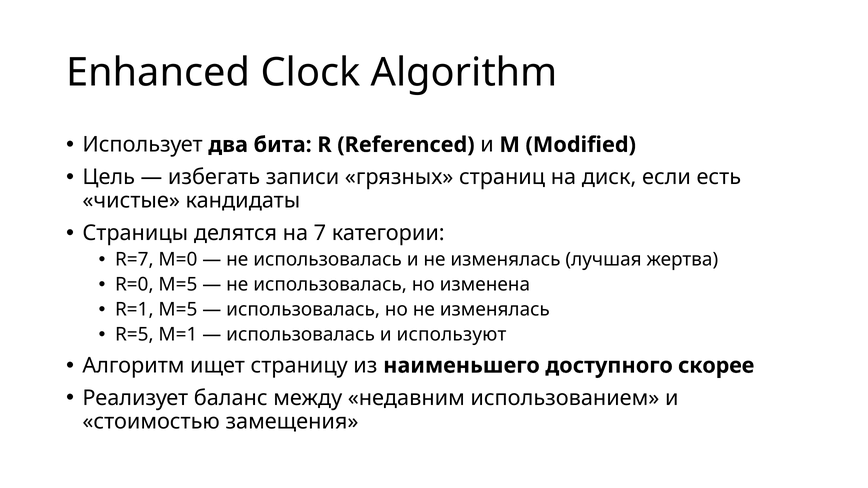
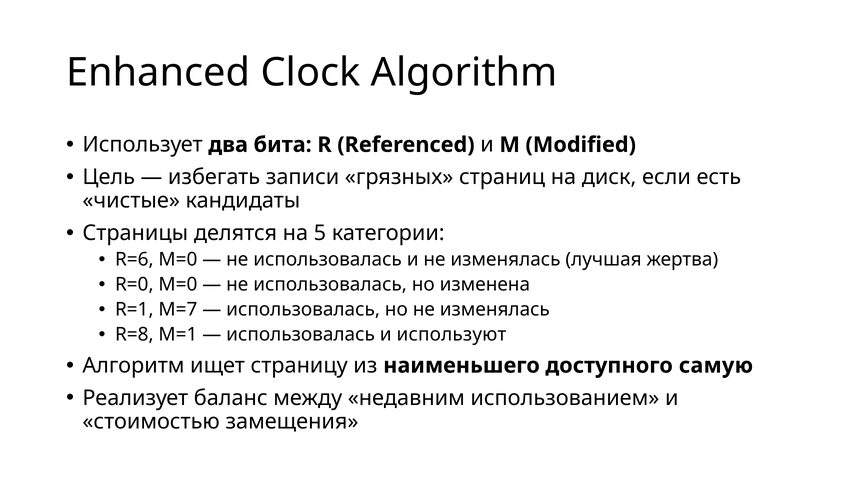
7: 7 -> 5
R=7: R=7 -> R=6
R=0 M=5: M=5 -> M=0
R=1 M=5: M=5 -> M=7
R=5: R=5 -> R=8
скорее: скорее -> самую
